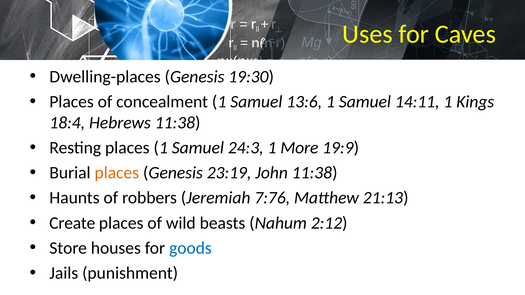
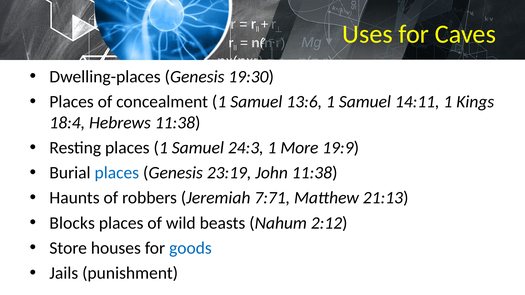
places at (117, 173) colour: orange -> blue
7:76: 7:76 -> 7:71
Create: Create -> Blocks
